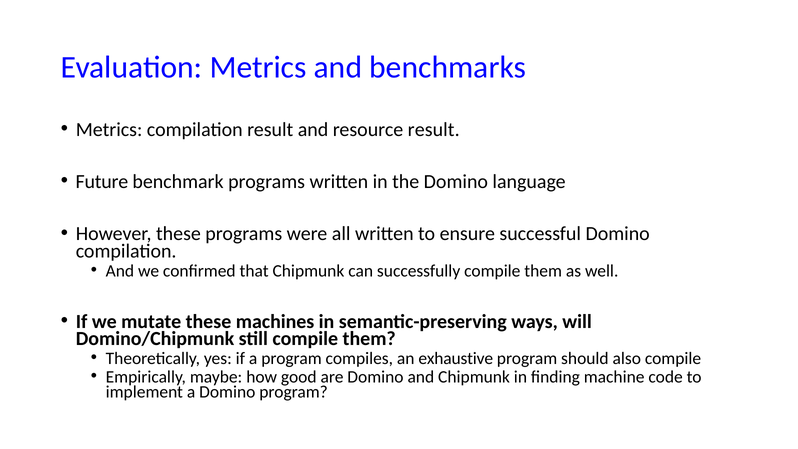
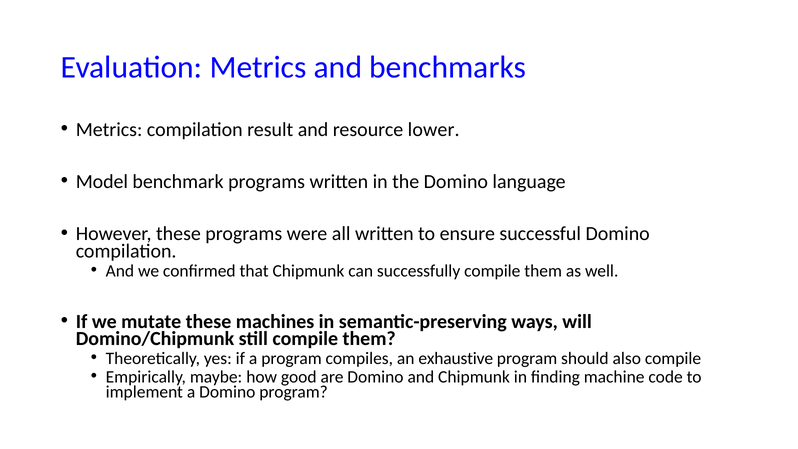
resource result: result -> lower
Future: Future -> Model
